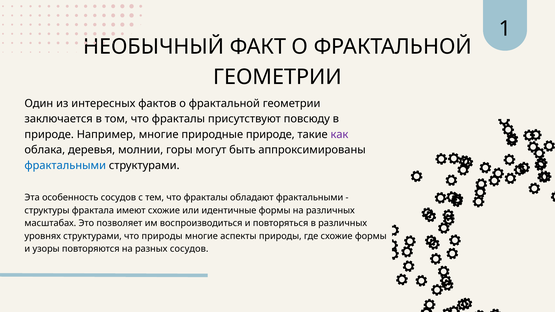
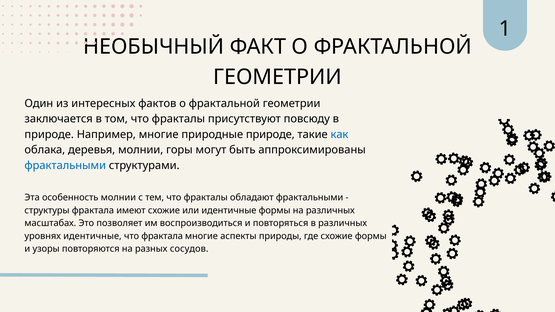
как colour: purple -> blue
особенность сосудов: сосудов -> молнии
уровнях структурами: структурами -> идентичные
что природы: природы -> фрактала
